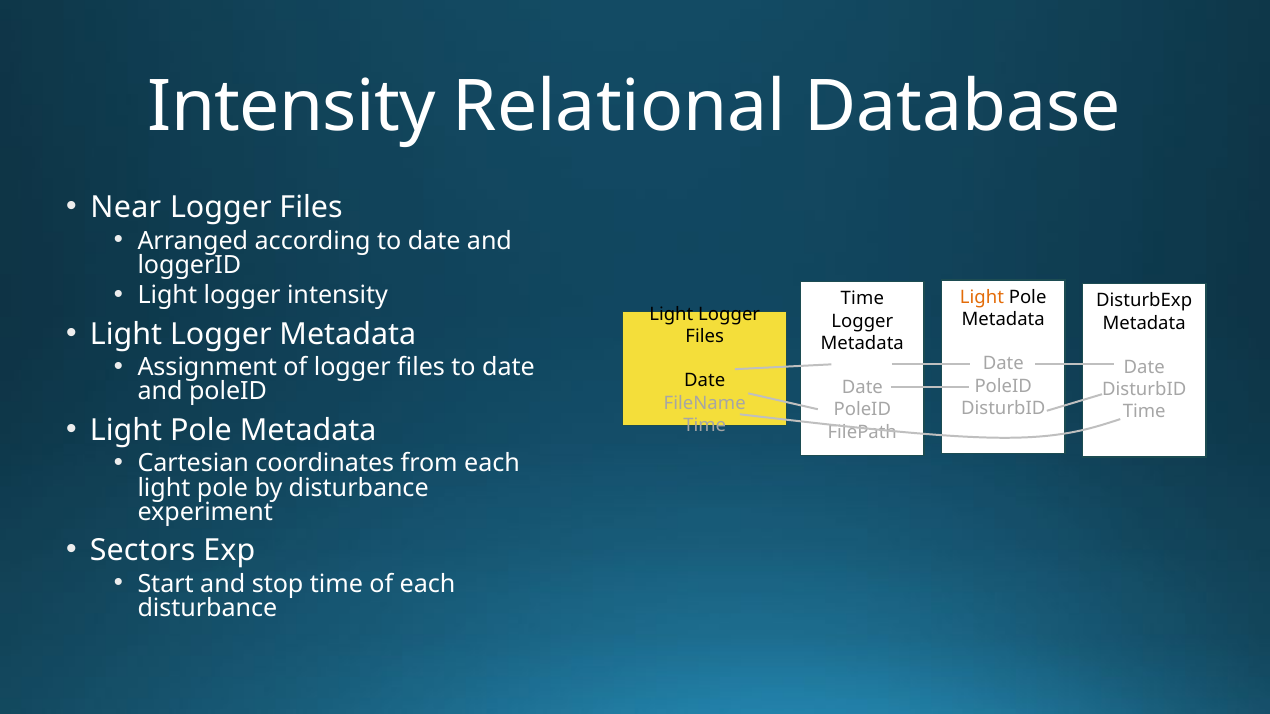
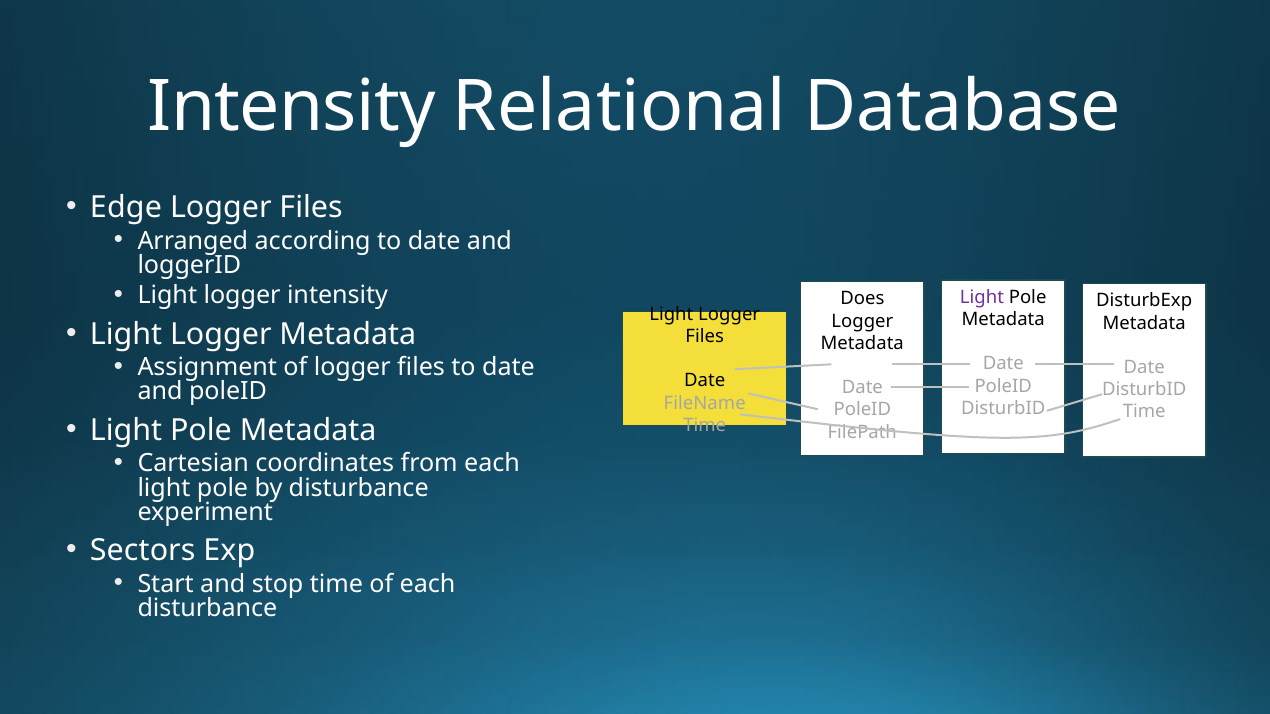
Near: Near -> Edge
Light at (982, 297) colour: orange -> purple
Time at (862, 299): Time -> Does
